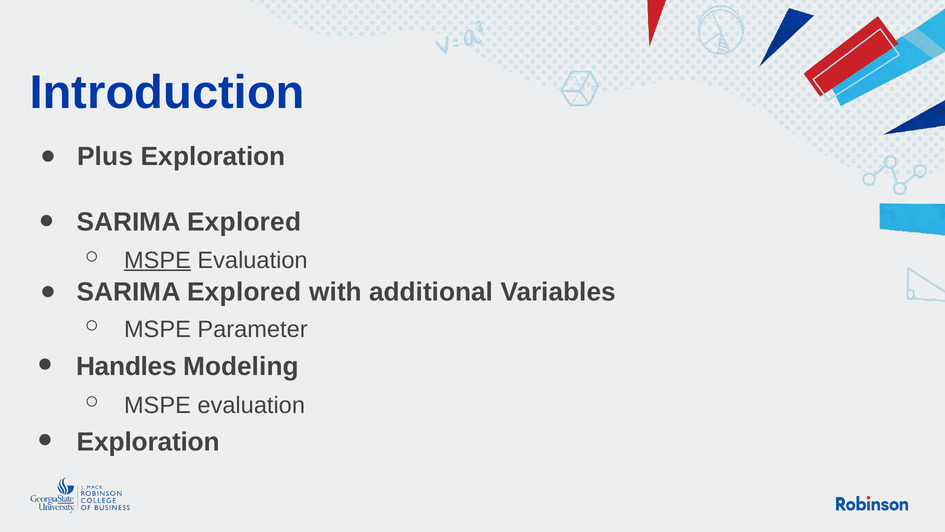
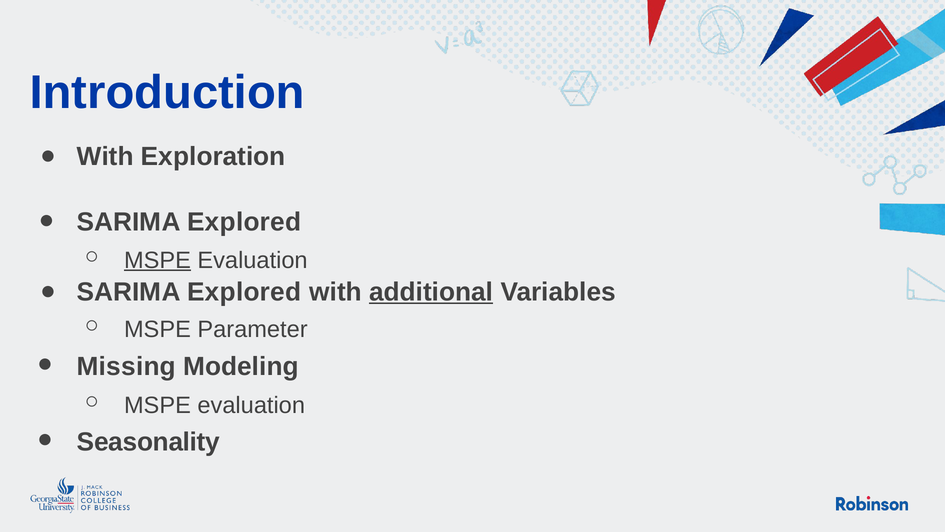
Plus at (105, 156): Plus -> With
additional underline: none -> present
Handles: Handles -> Missing
Exploration at (148, 442): Exploration -> Seasonality
